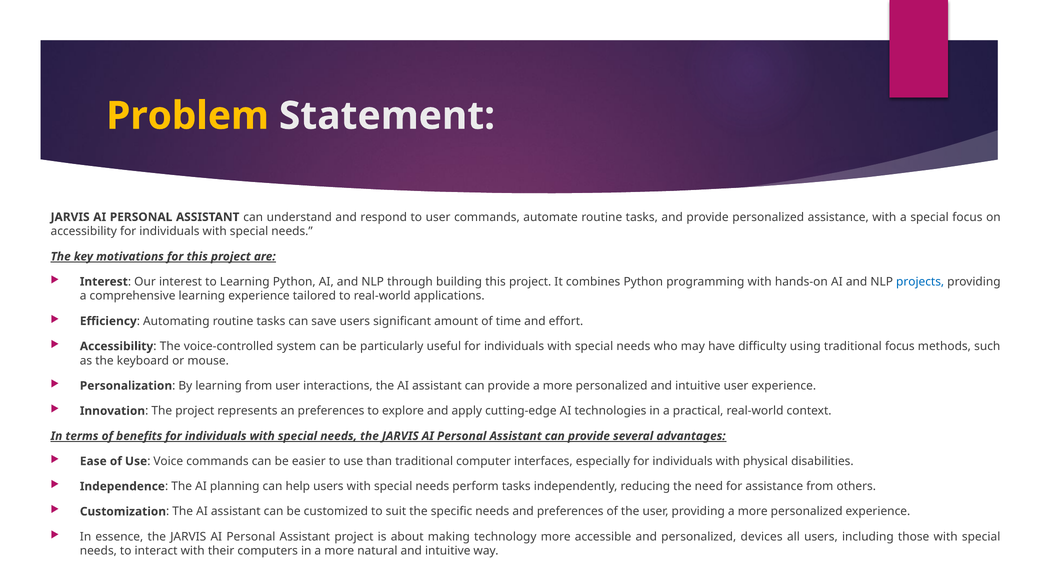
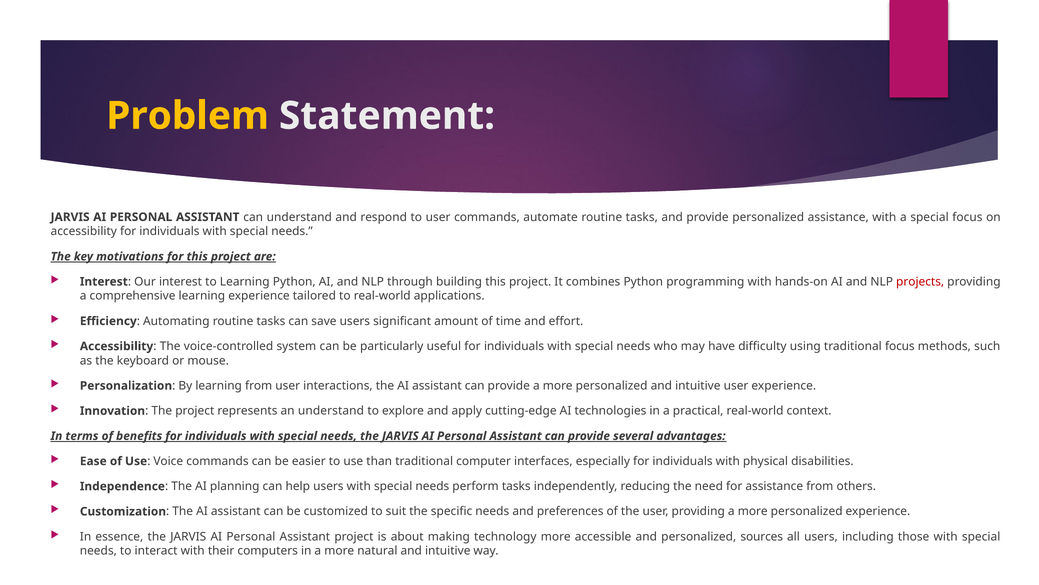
projects colour: blue -> red
an preferences: preferences -> understand
devices: devices -> sources
